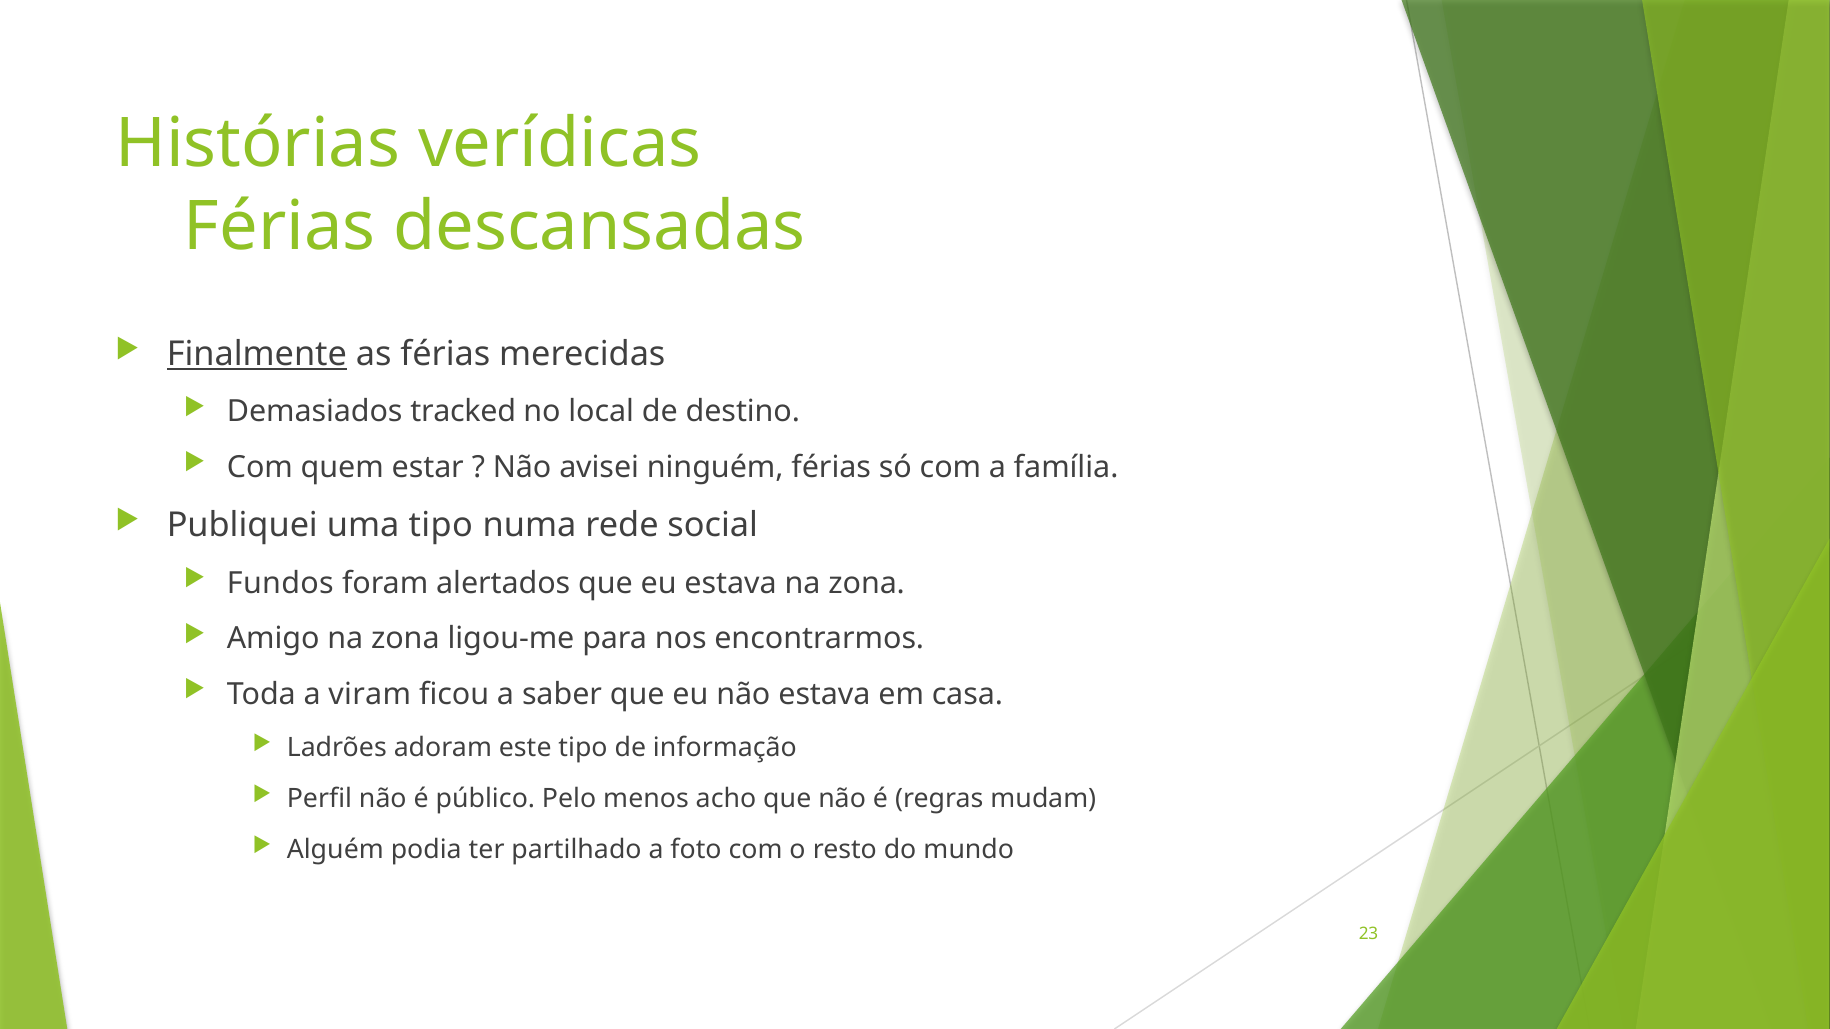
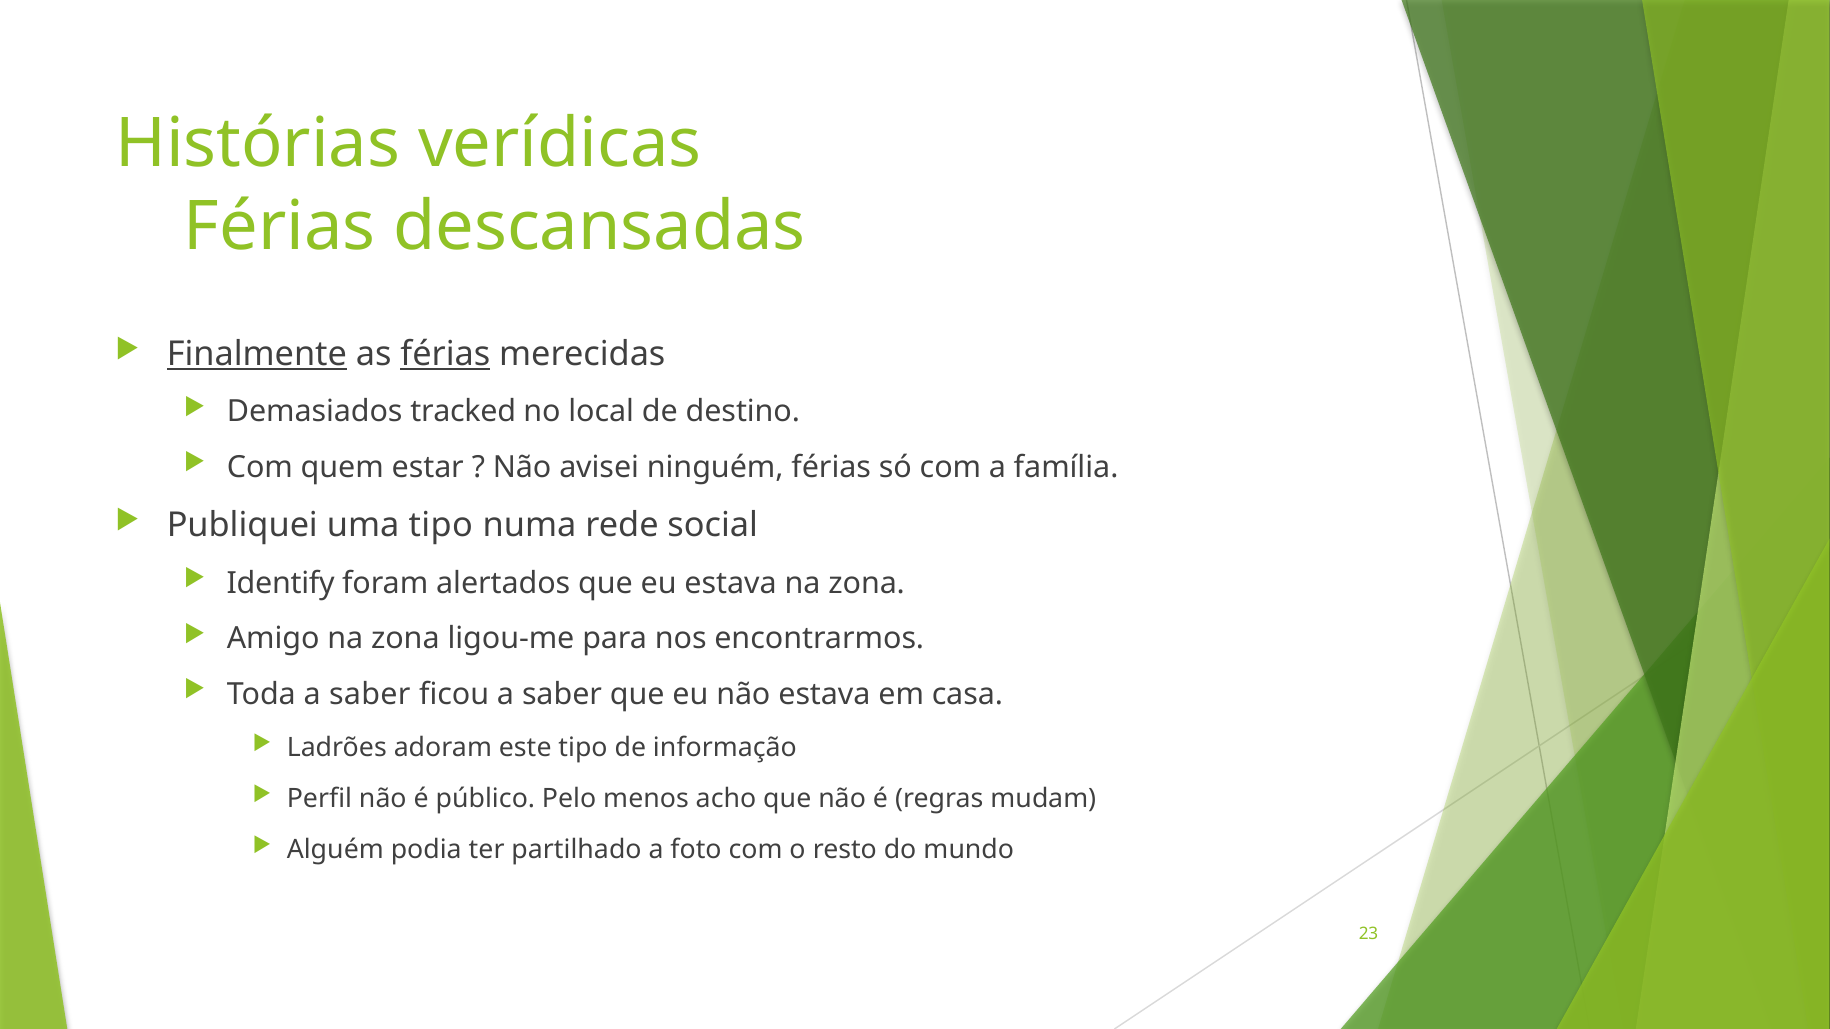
férias at (445, 354) underline: none -> present
Fundos: Fundos -> Identify
Toda a viram: viram -> saber
